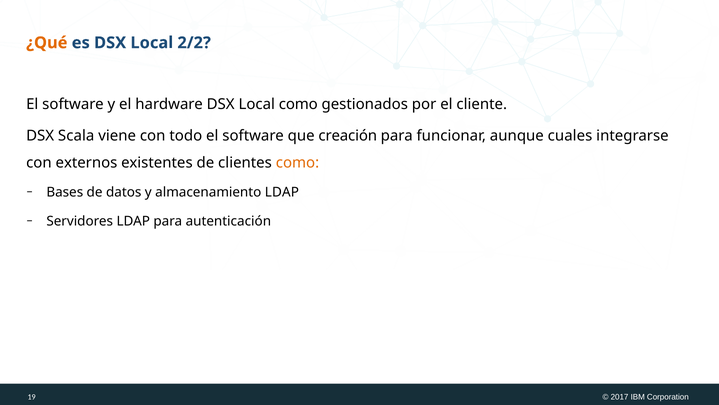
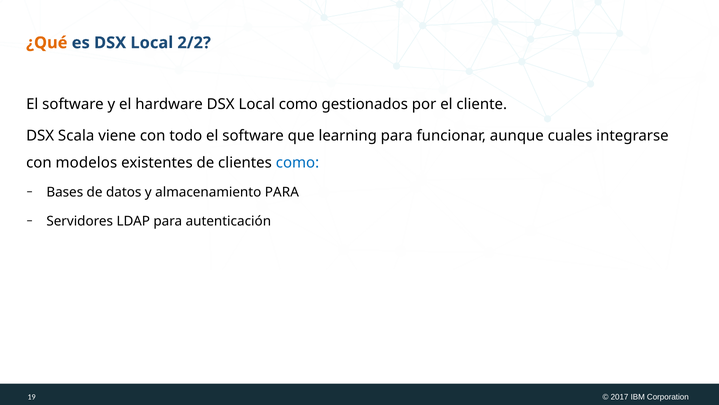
creación: creación -> learning
externos: externos -> modelos
como at (298, 162) colour: orange -> blue
almacenamiento LDAP: LDAP -> PARA
